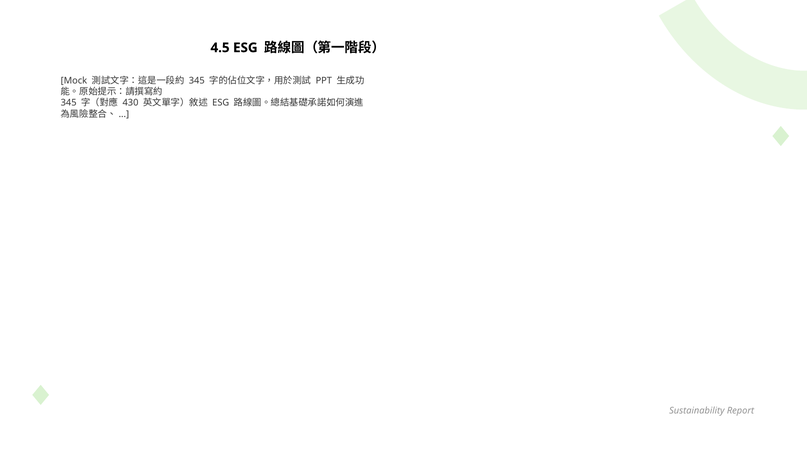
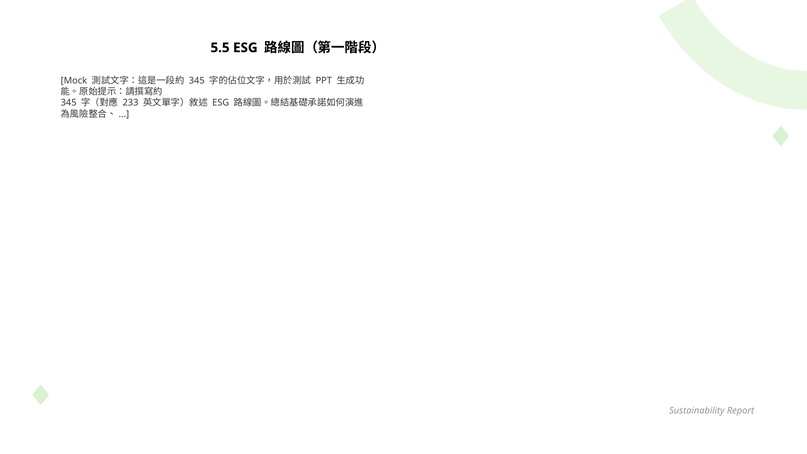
4.5: 4.5 -> 5.5
430: 430 -> 233
